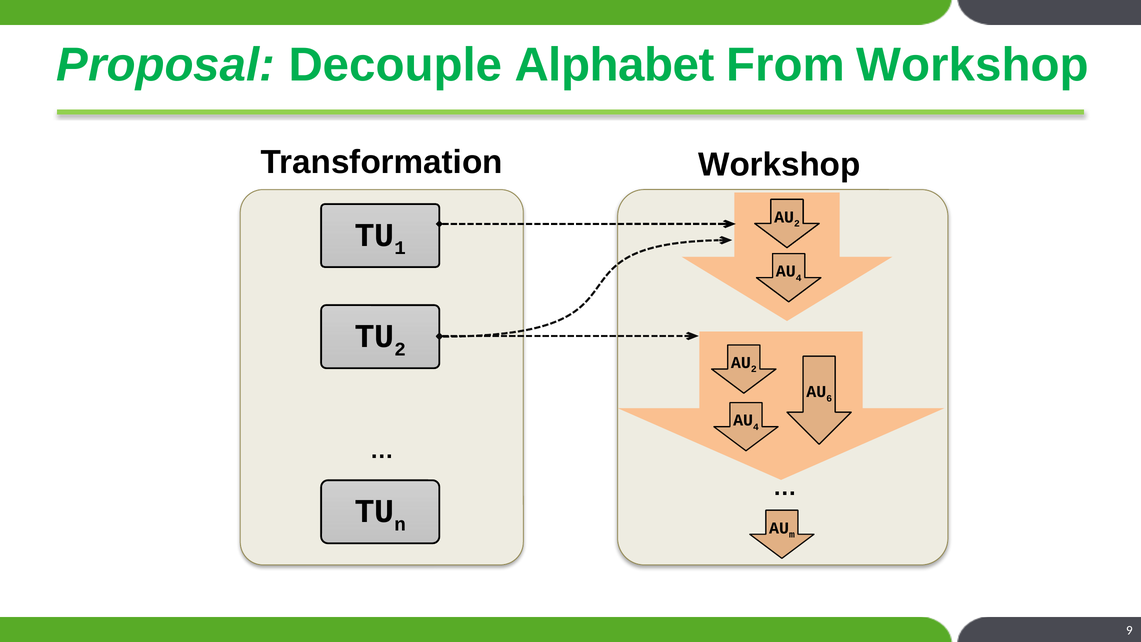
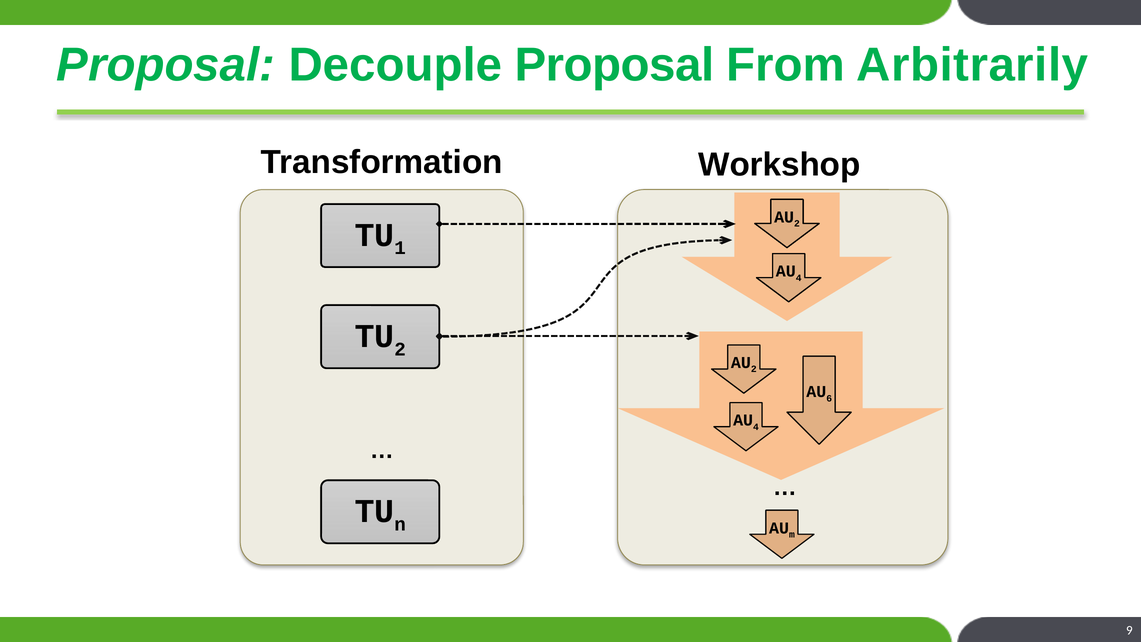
Decouple Alphabet: Alphabet -> Proposal
From Workshop: Workshop -> Arbitrarily
